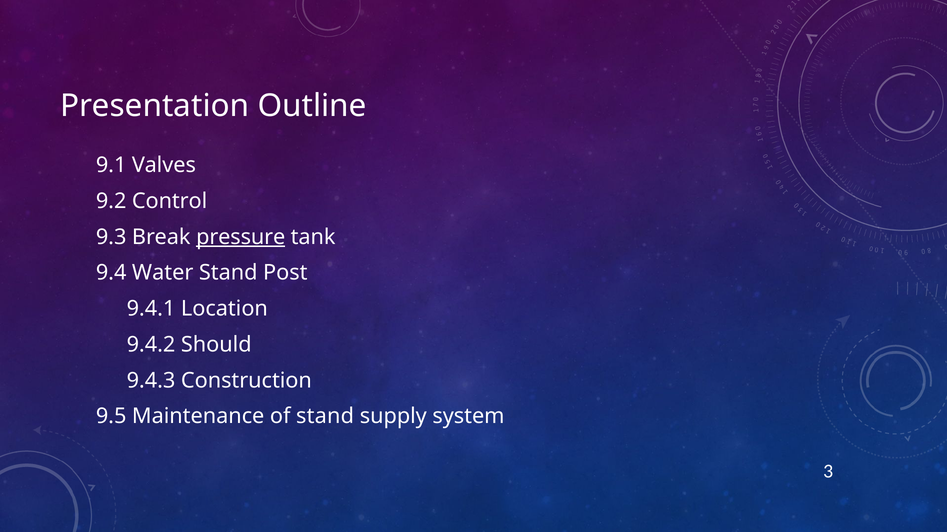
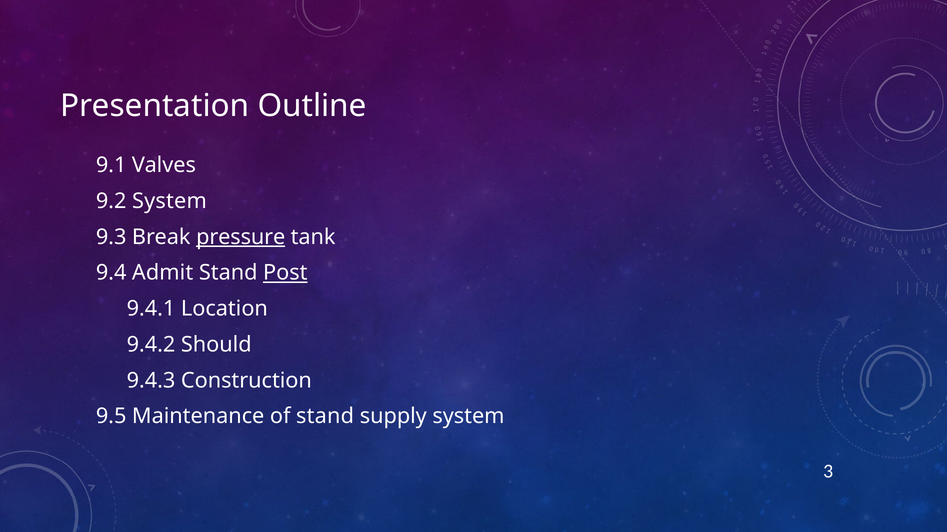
9.2 Control: Control -> System
Water: Water -> Admit
Post underline: none -> present
